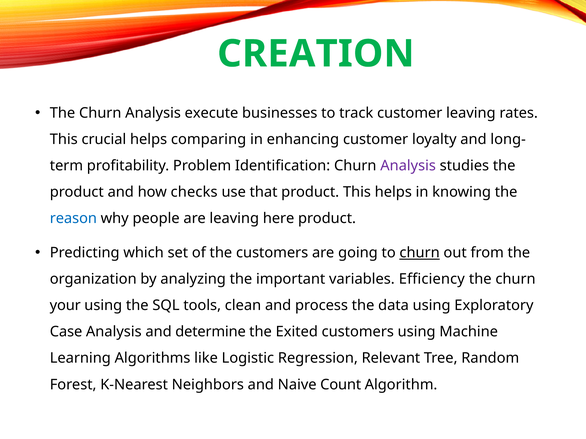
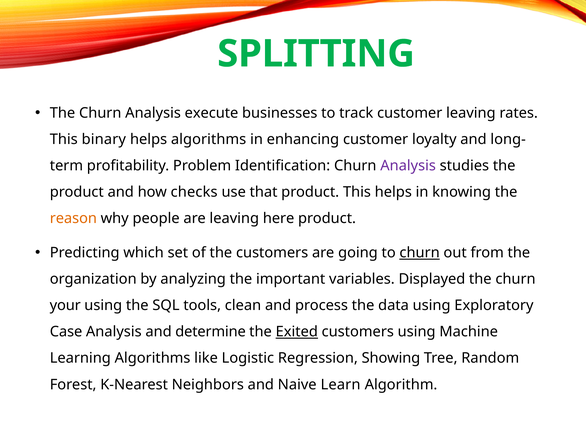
CREATION: CREATION -> SPLITTING
crucial: crucial -> binary
helps comparing: comparing -> algorithms
reason colour: blue -> orange
Efficiency: Efficiency -> Displayed
Exited underline: none -> present
Relevant: Relevant -> Showing
Count: Count -> Learn
